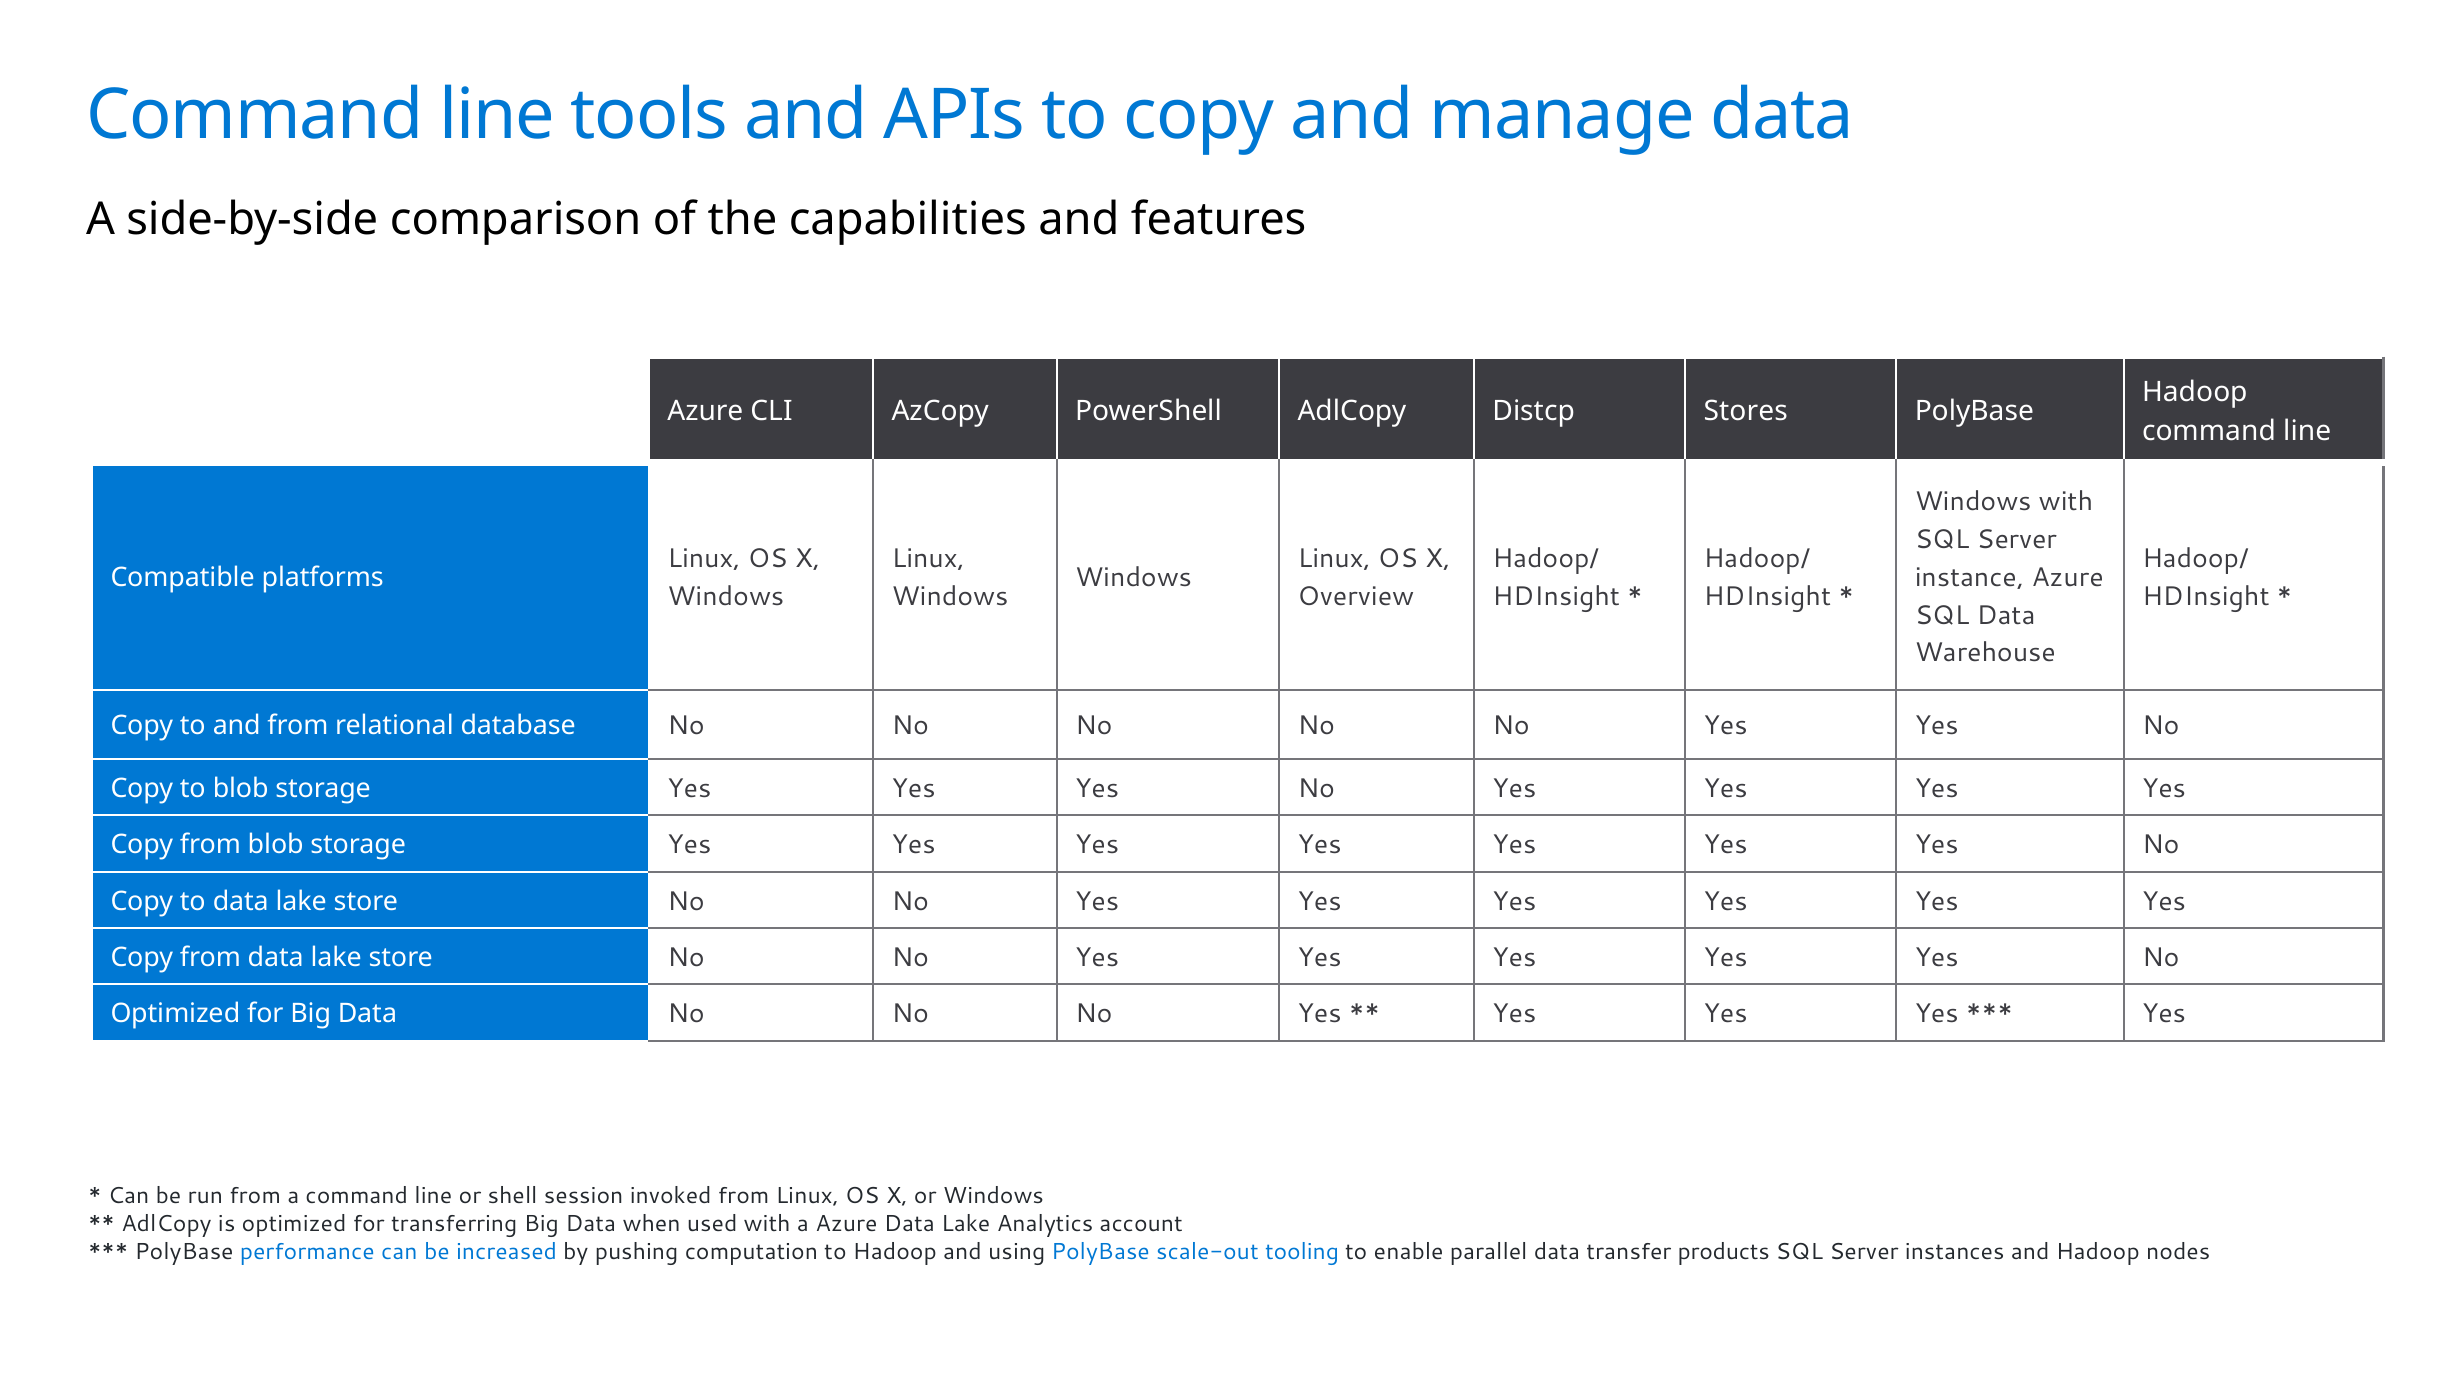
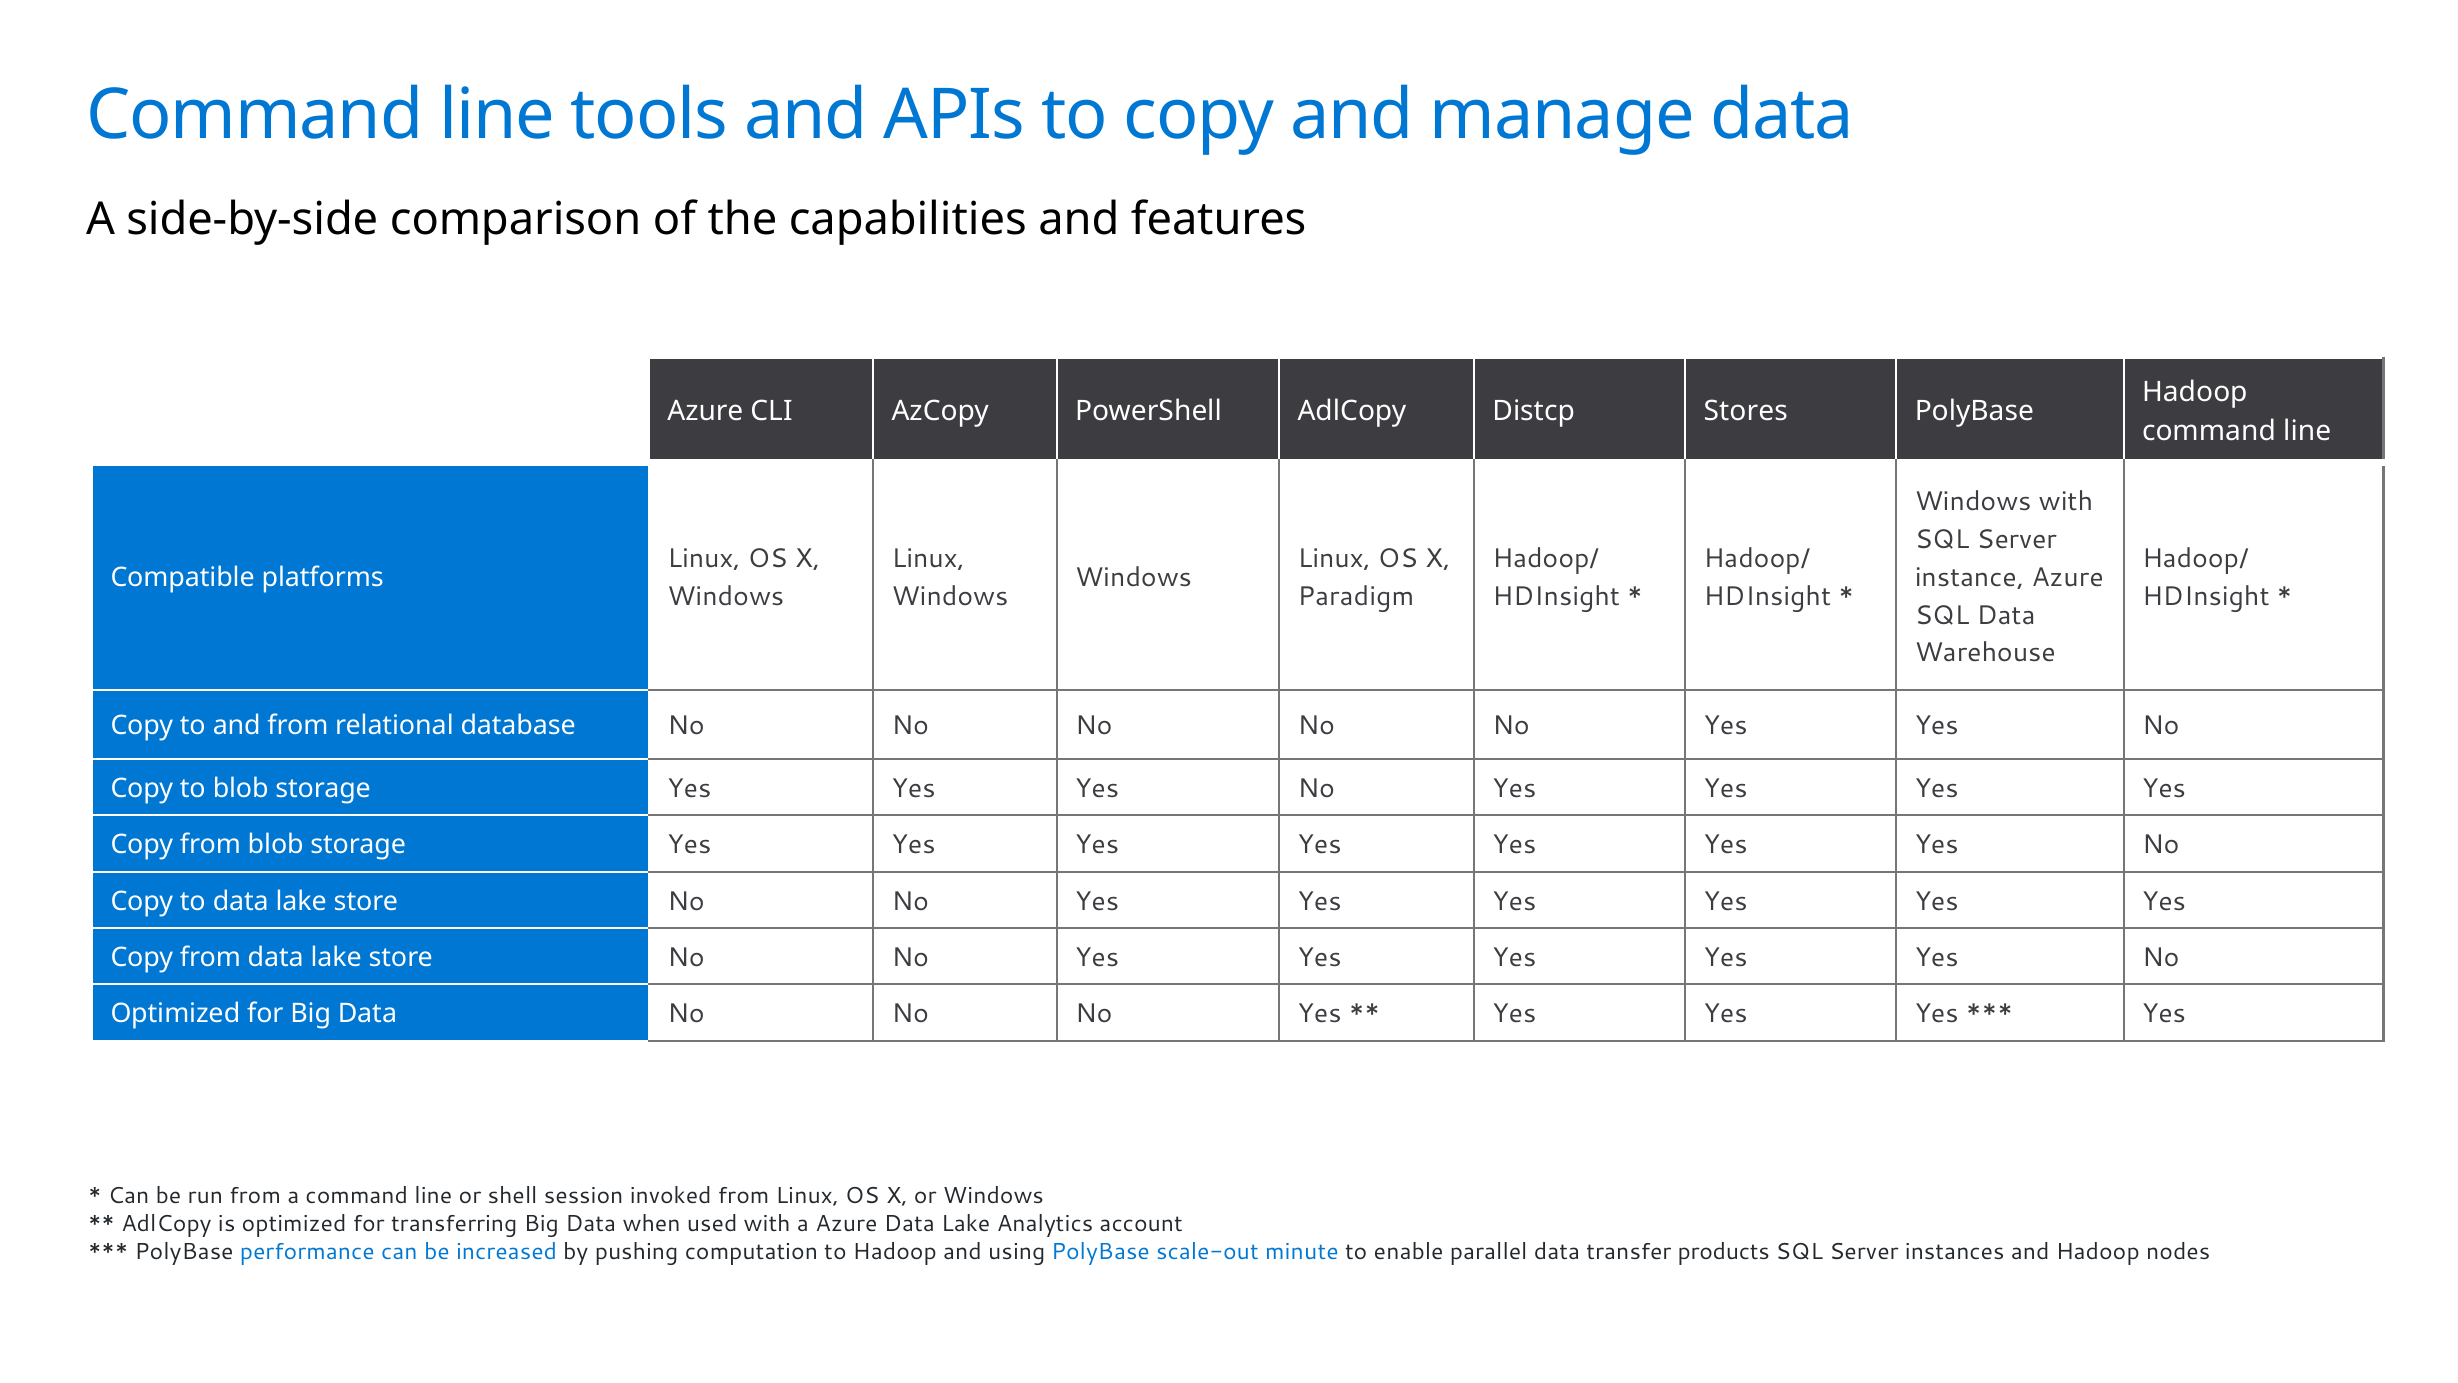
Overview: Overview -> Paradigm
tooling: tooling -> minute
